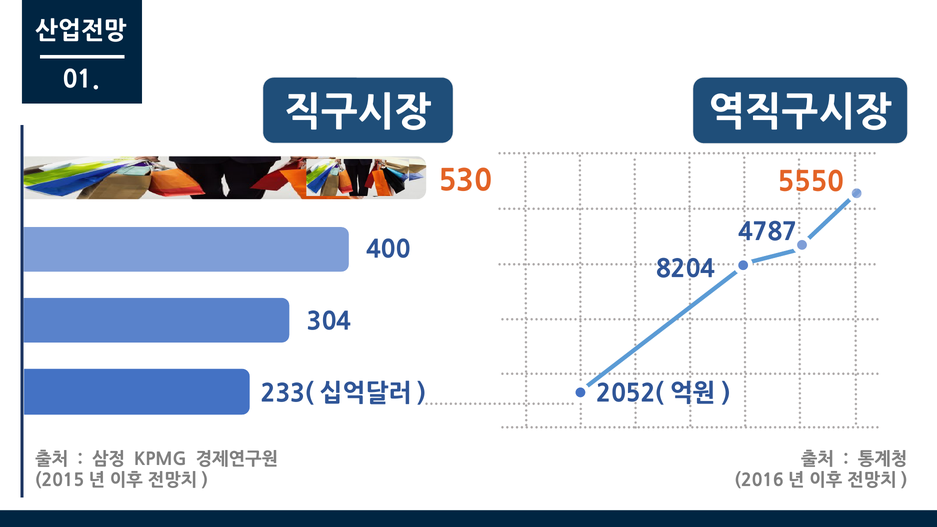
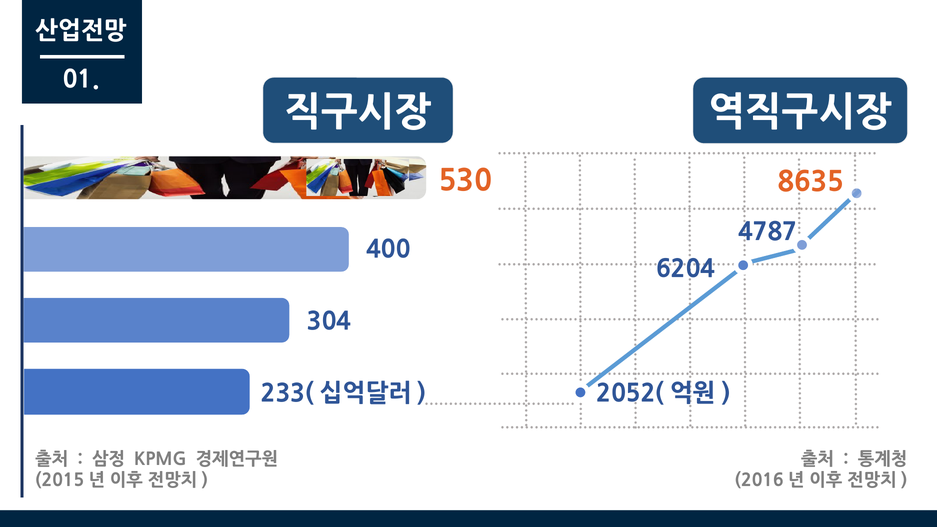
5550: 5550 -> 8635
8204: 8204 -> 6204
